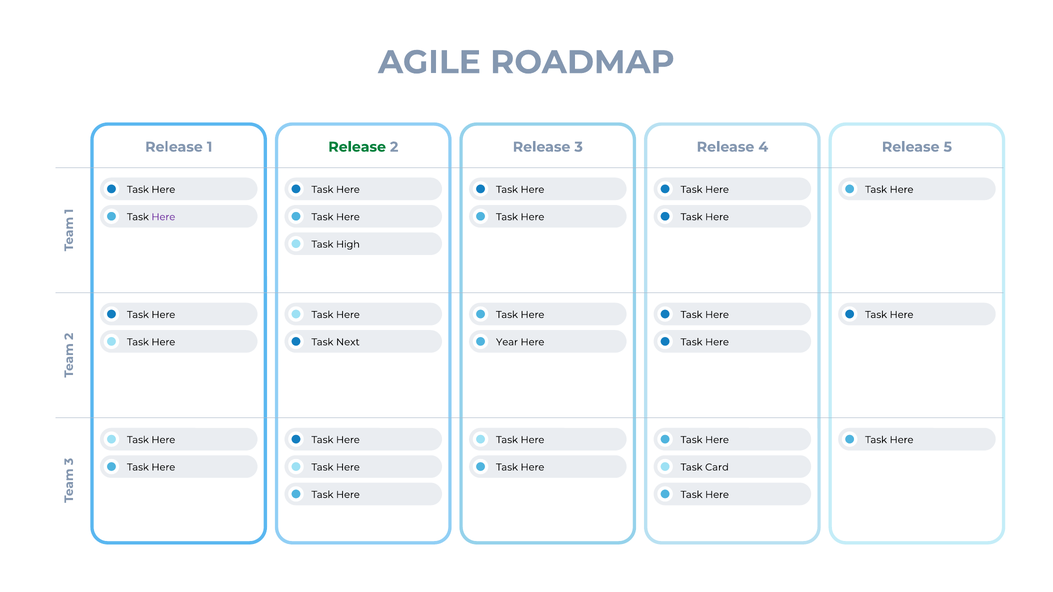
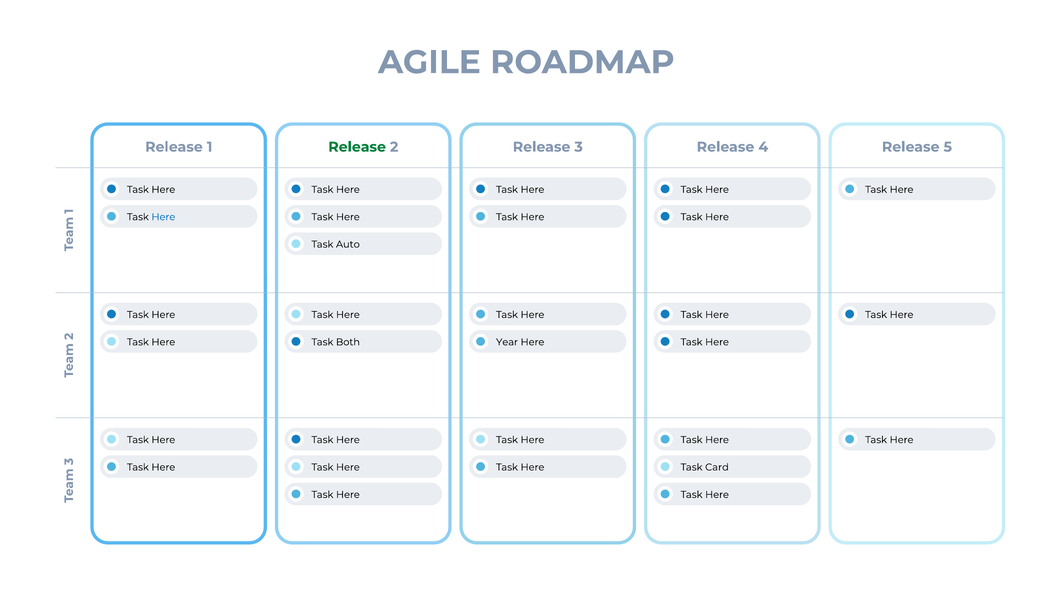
Here at (163, 217) colour: purple -> blue
High: High -> Auto
Next: Next -> Both
